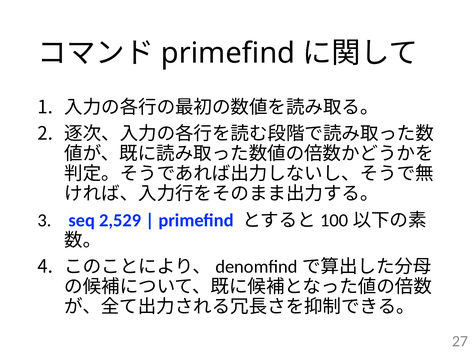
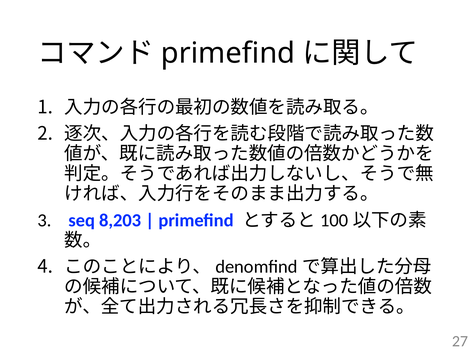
2,529: 2,529 -> 8,203
